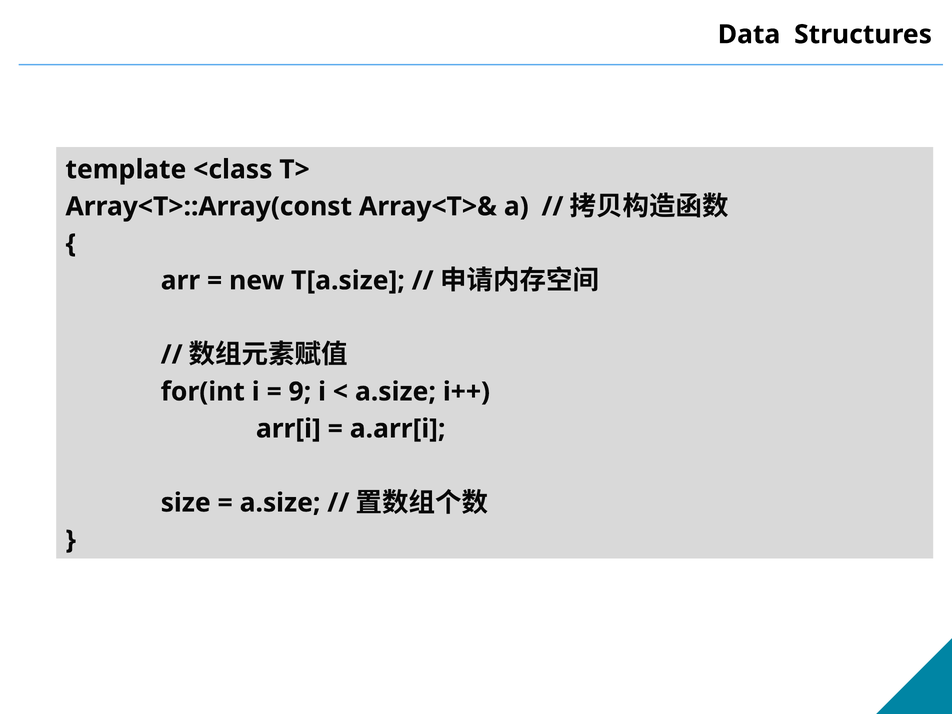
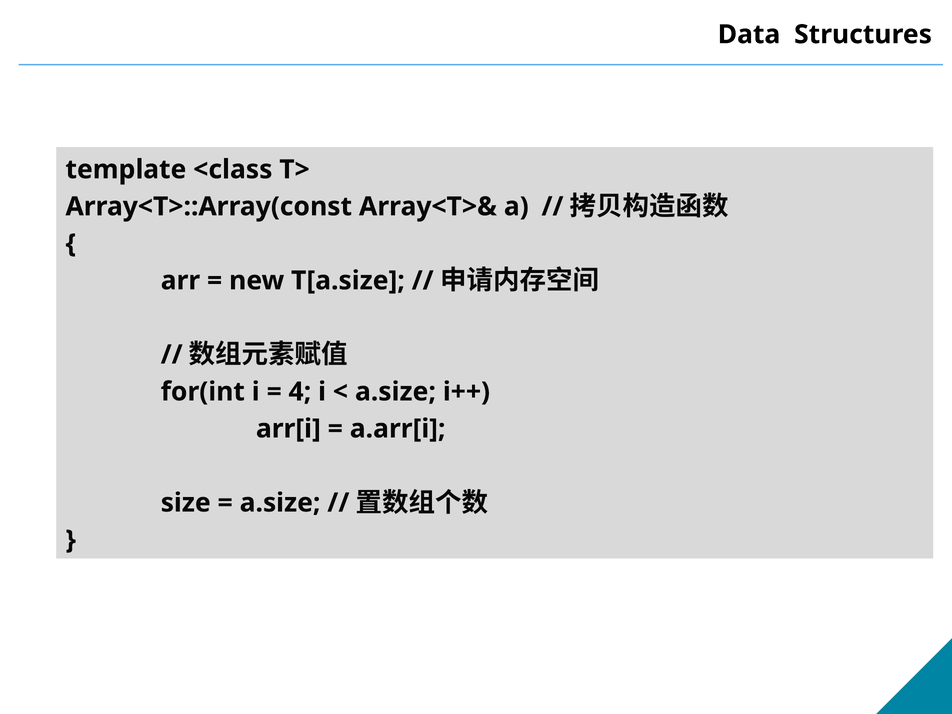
9: 9 -> 4
